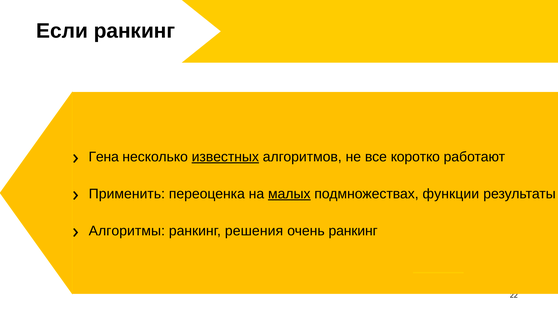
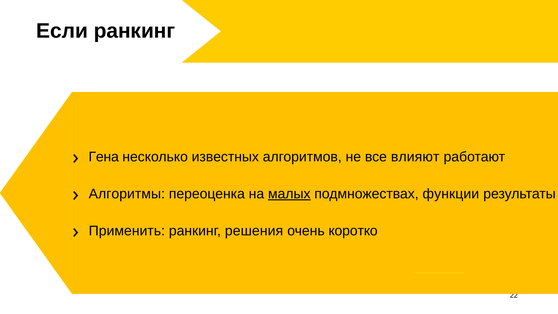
известных underline: present -> none
коротко: коротко -> влияют
Применить: Применить -> Алгоритмы
Алгоритмы: Алгоритмы -> Применить
очень ранкинг: ранкинг -> коротко
